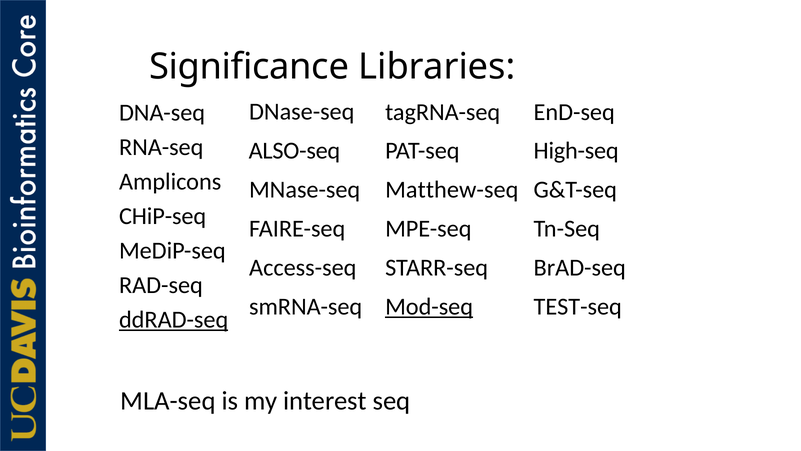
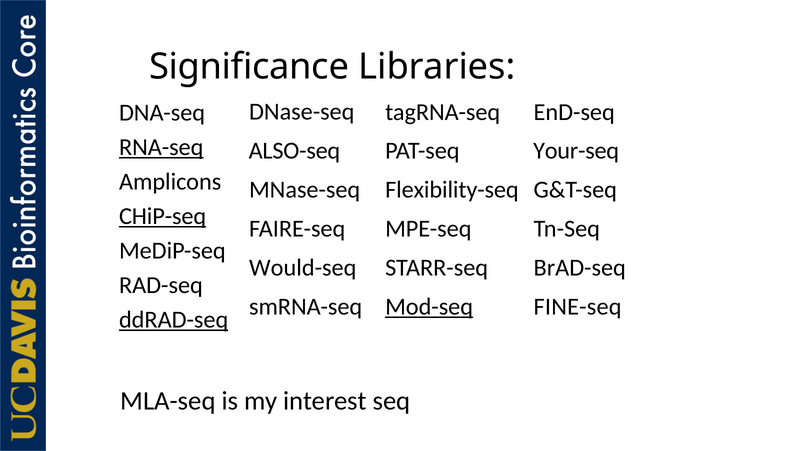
RNA-seq underline: none -> present
High-seq: High-seq -> Your-seq
Matthew-seq: Matthew-seq -> Flexibility-seq
CHiP-seq underline: none -> present
Access-seq: Access-seq -> Would-seq
TEST-seq: TEST-seq -> FINE-seq
